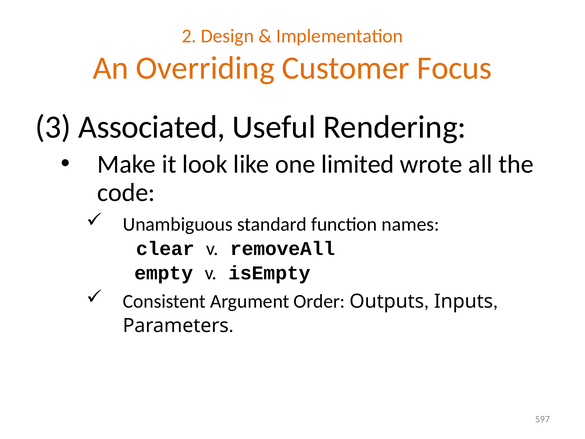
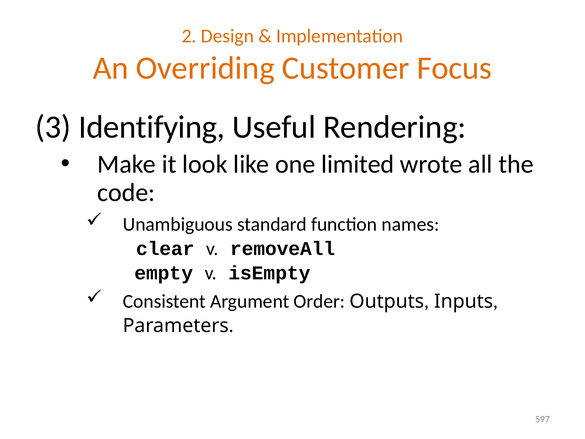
Associated: Associated -> Identifying
